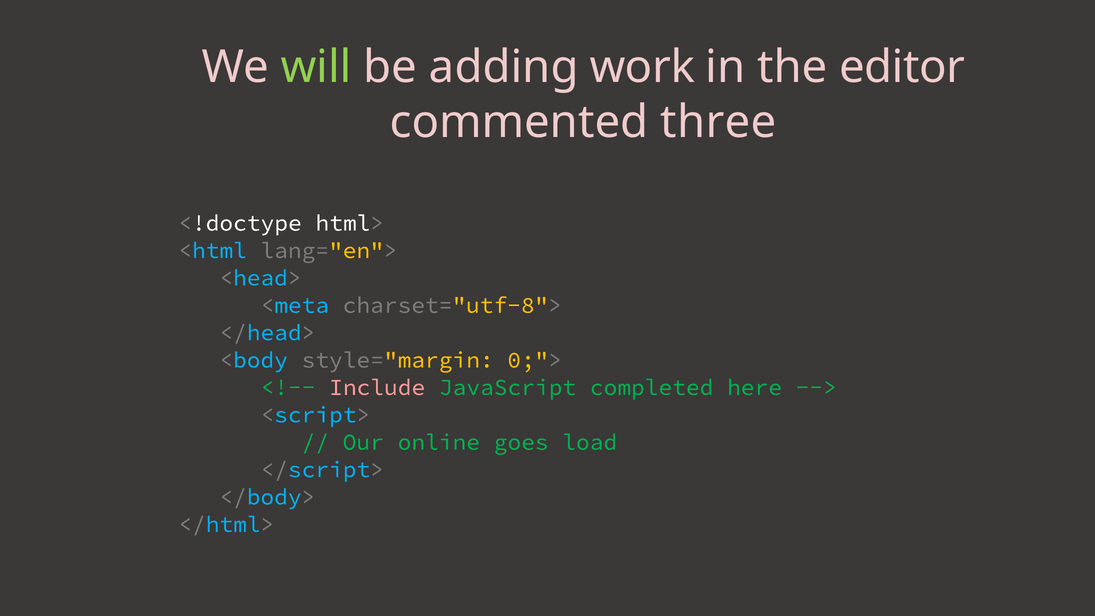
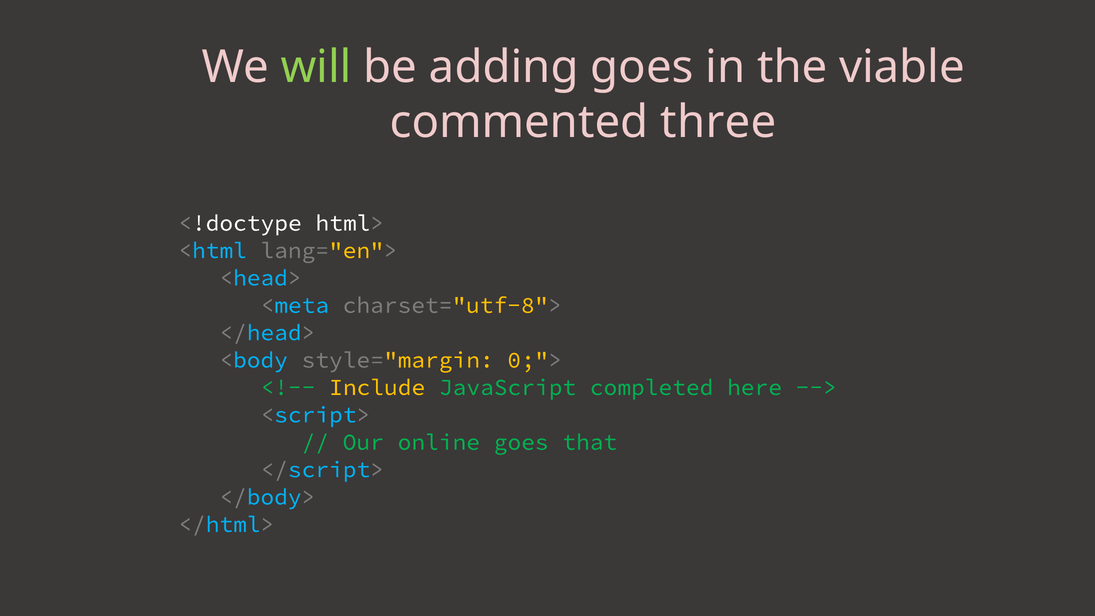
adding work: work -> goes
editor: editor -> viable
Include colour: pink -> yellow
load: load -> that
